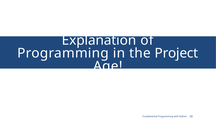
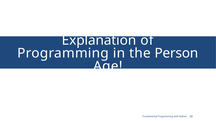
Project: Project -> Person
